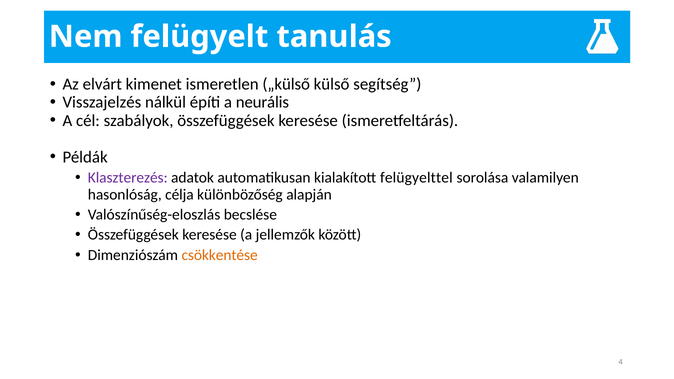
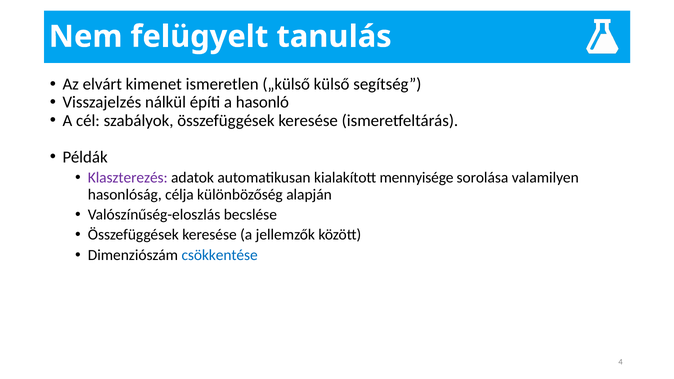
neurális: neurális -> hasonló
felügyelttel: felügyelttel -> mennyisége
csökkentése colour: orange -> blue
